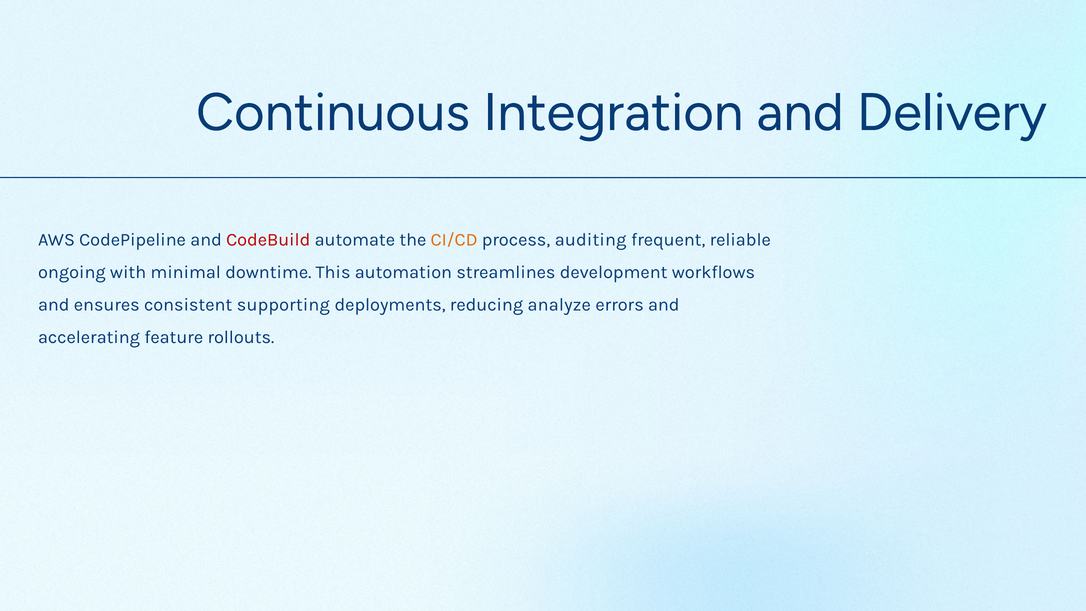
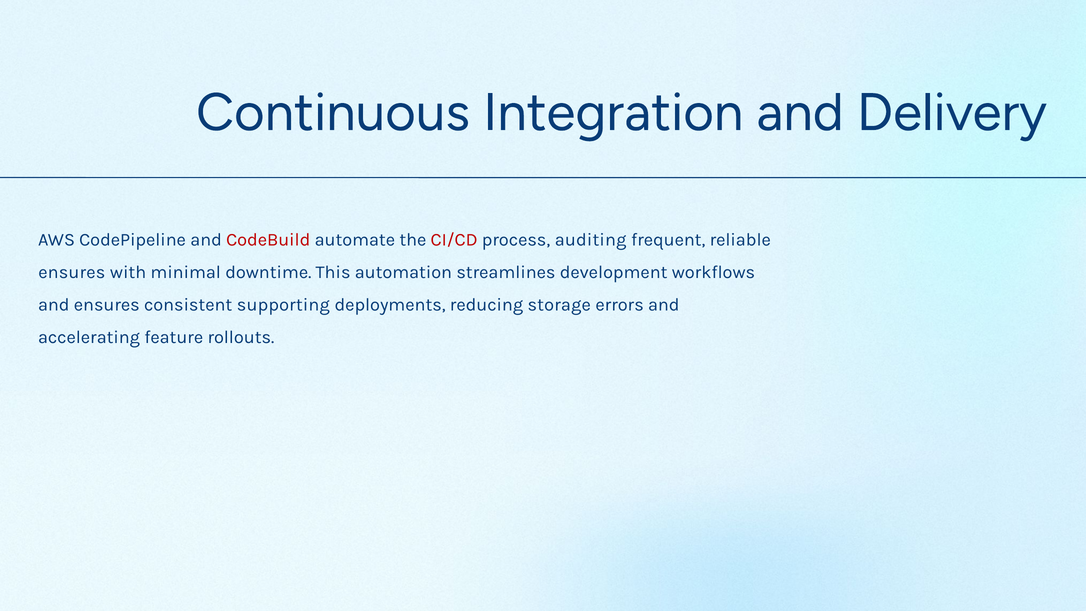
CI/CD colour: orange -> red
ongoing at (72, 272): ongoing -> ensures
analyze: analyze -> storage
